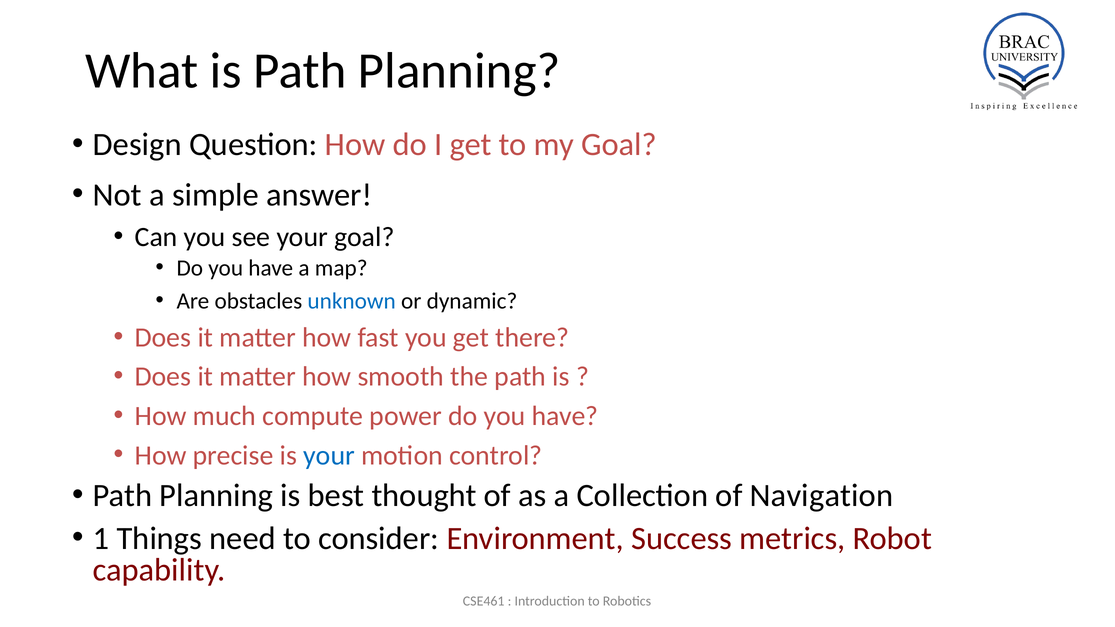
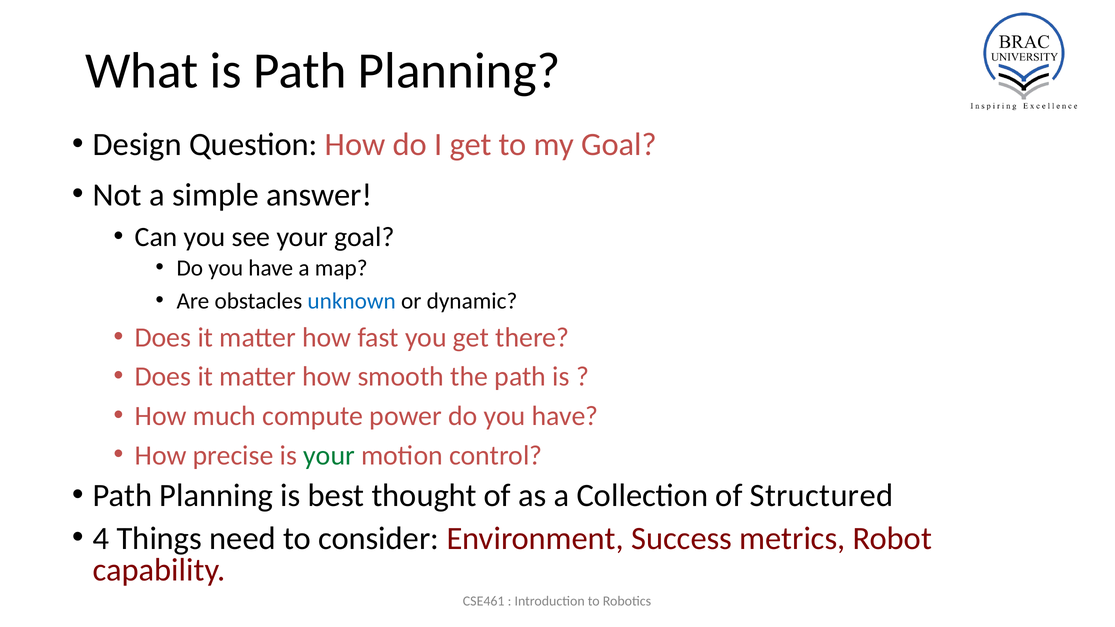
your at (329, 455) colour: blue -> green
Navigation: Navigation -> Structured
1: 1 -> 4
